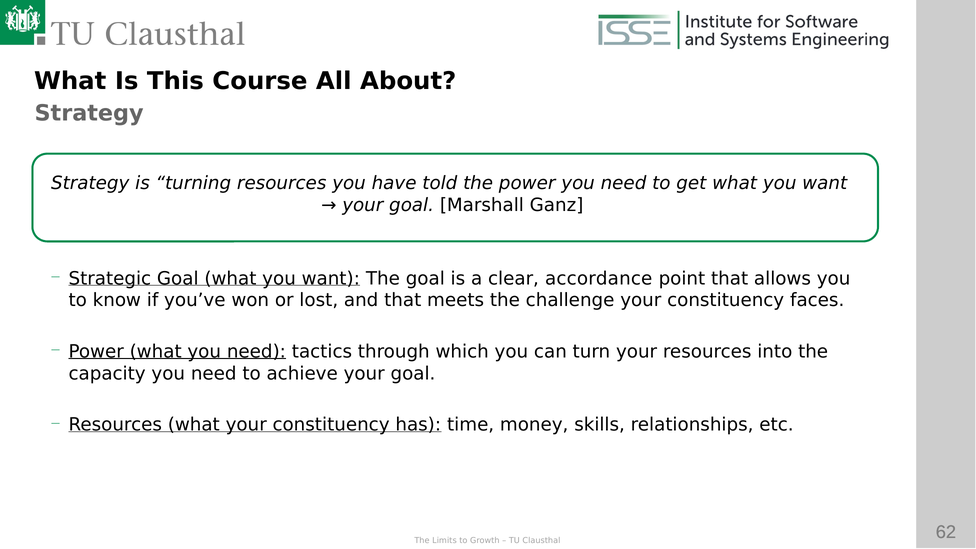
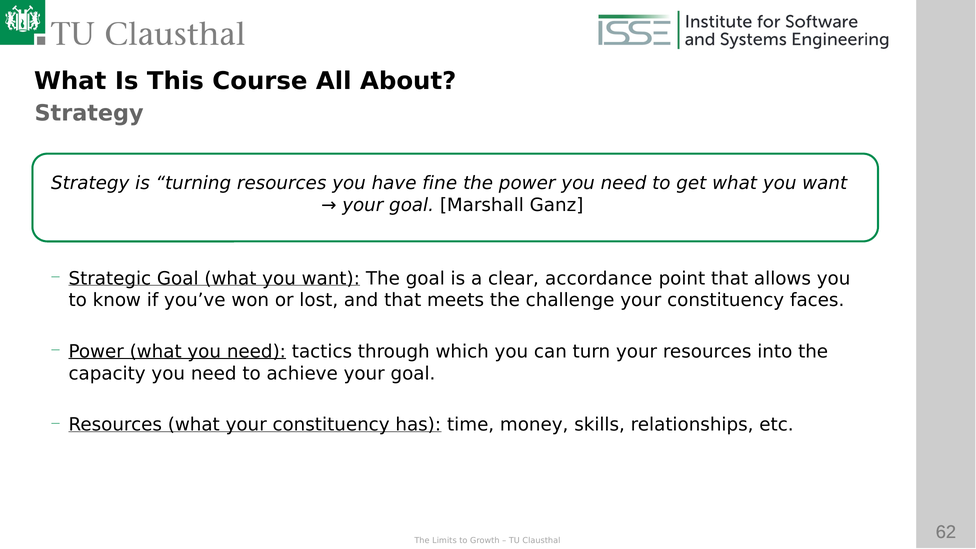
told: told -> fine
